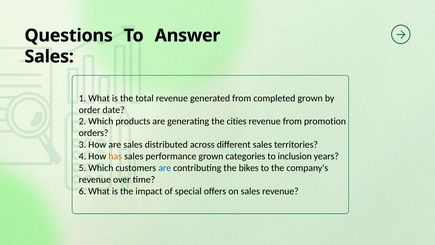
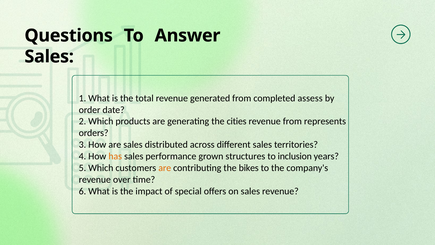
completed grown: grown -> assess
promotion: promotion -> represents
categories: categories -> structures
are at (165, 168) colour: blue -> orange
